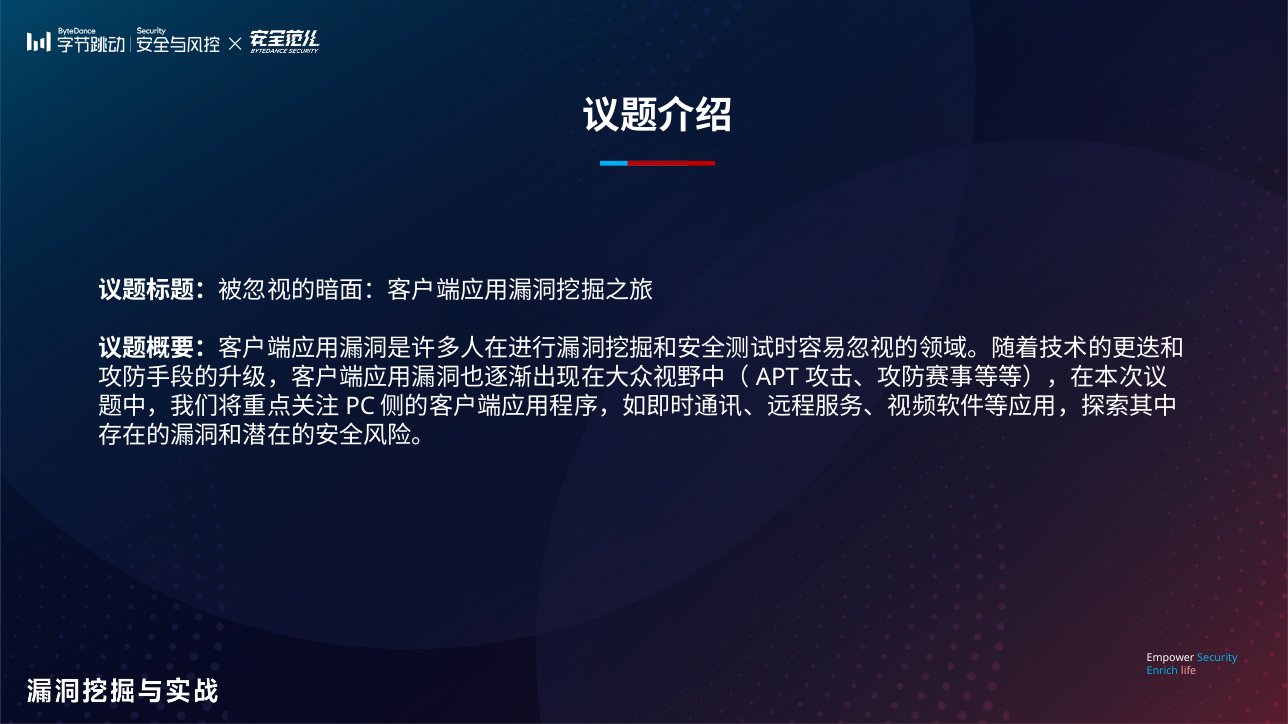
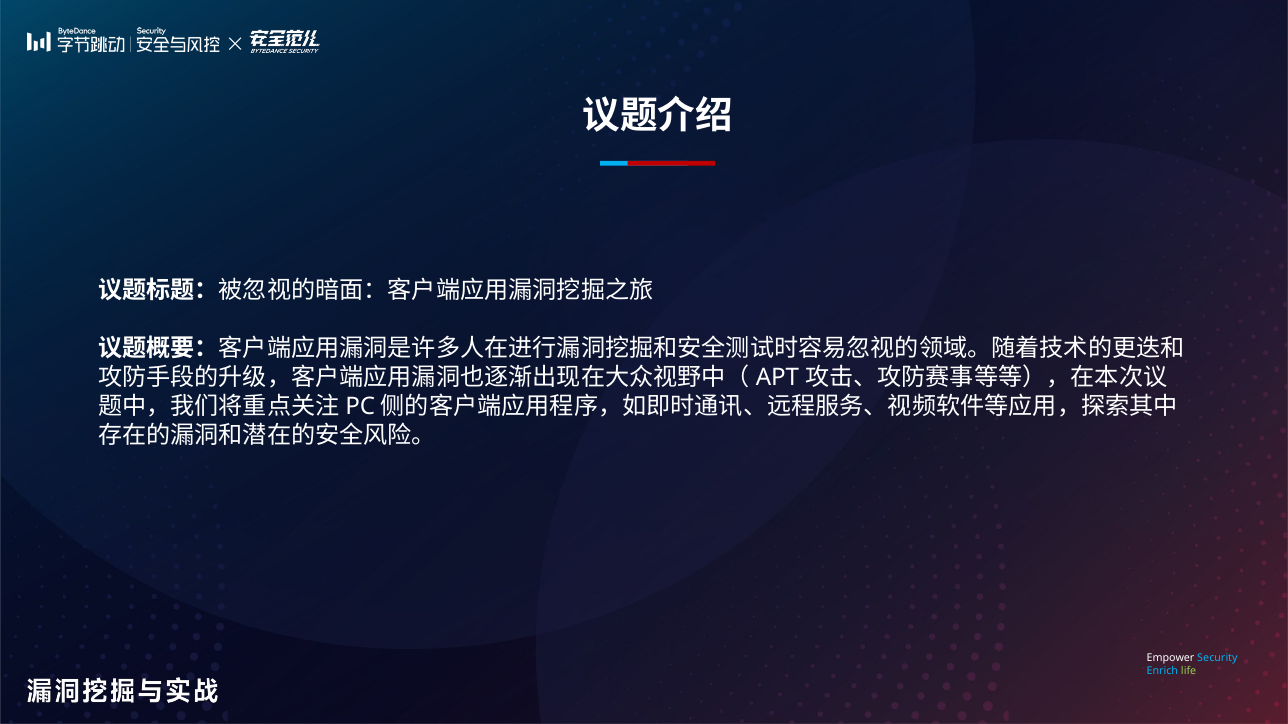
life colour: pink -> light green
